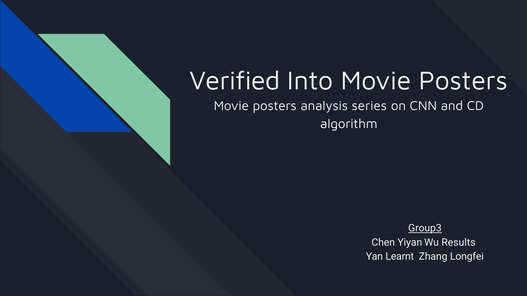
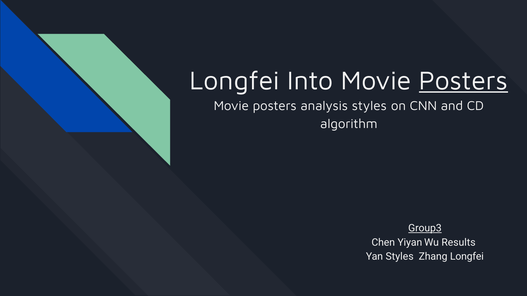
Verified at (235, 81): Verified -> Longfei
Posters at (463, 81) underline: none -> present
analysis series: series -> styles
Yan Learnt: Learnt -> Styles
